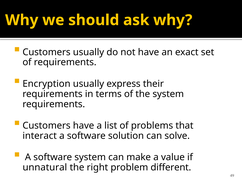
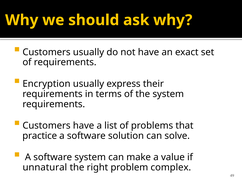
interact: interact -> practice
different: different -> complex
